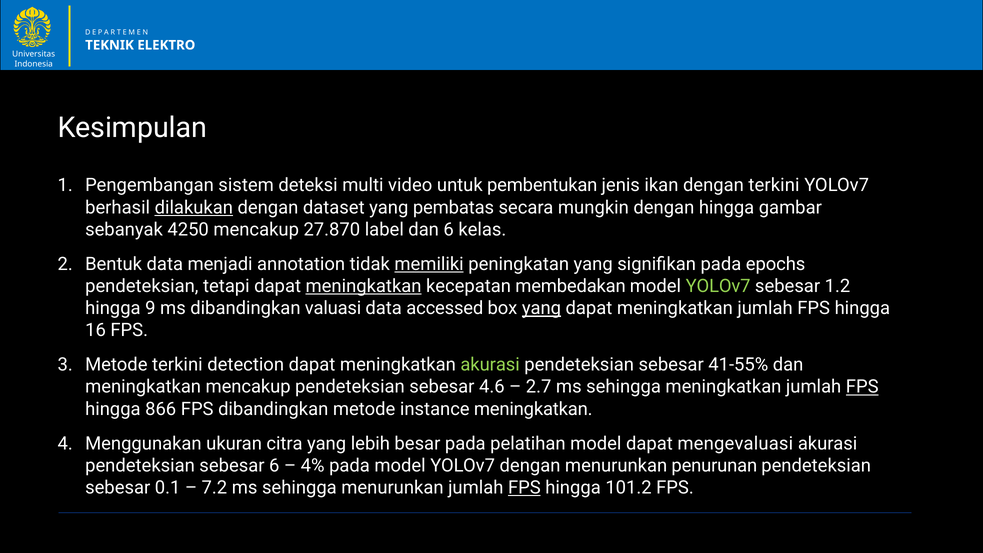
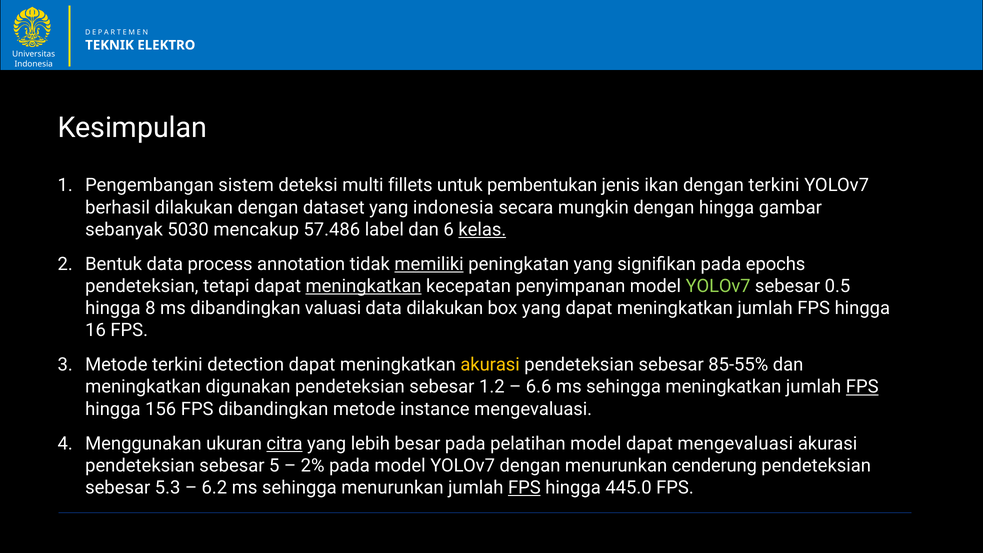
video: video -> fillets
dilakukan at (194, 207) underline: present -> none
yang pembatas: pembatas -> indonesia
4250: 4250 -> 5030
27.870: 27.870 -> 57.486
kelas underline: none -> present
menjadi: menjadi -> process
membedakan: membedakan -> penyimpanan
1.2: 1.2 -> 0.5
9: 9 -> 8
data accessed: accessed -> dilakukan
yang at (541, 308) underline: present -> none
akurasi at (490, 365) colour: light green -> yellow
41-55%: 41-55% -> 85-55%
meningkatkan mencakup: mencakup -> digunakan
4.6: 4.6 -> 1.2
2.7: 2.7 -> 6.6
866: 866 -> 156
instance meningkatkan: meningkatkan -> mengevaluasi
citra underline: none -> present
sebesar 6: 6 -> 5
4%: 4% -> 2%
penurunan: penurunan -> cenderung
0.1: 0.1 -> 5.3
7.2: 7.2 -> 6.2
101.2: 101.2 -> 445.0
